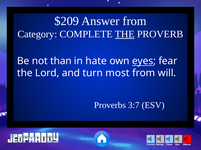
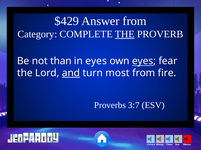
$209: $209 -> $429
in hate: hate -> eyes
and underline: none -> present
will: will -> fire
